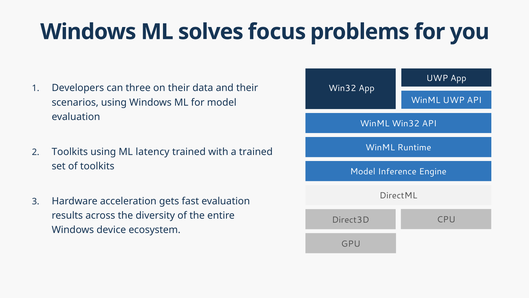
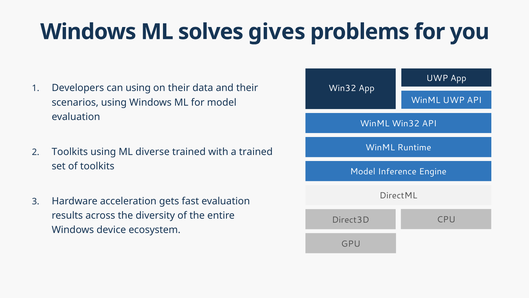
focus: focus -> gives
can three: three -> using
latency: latency -> diverse
